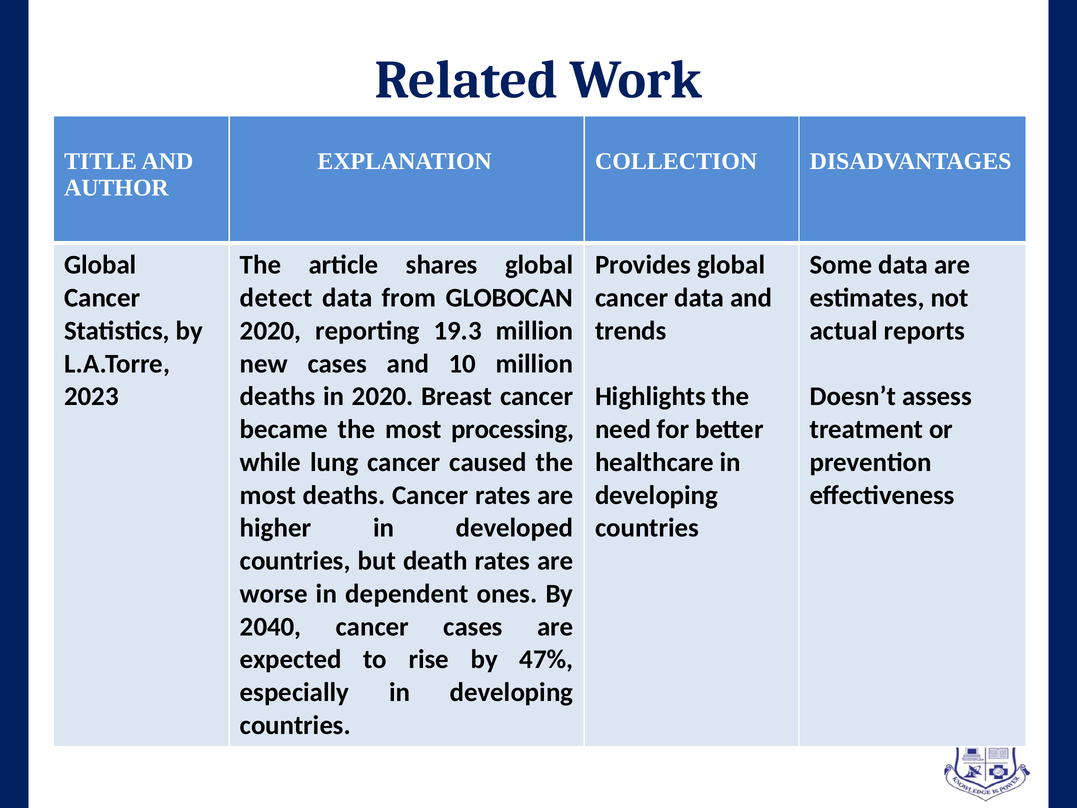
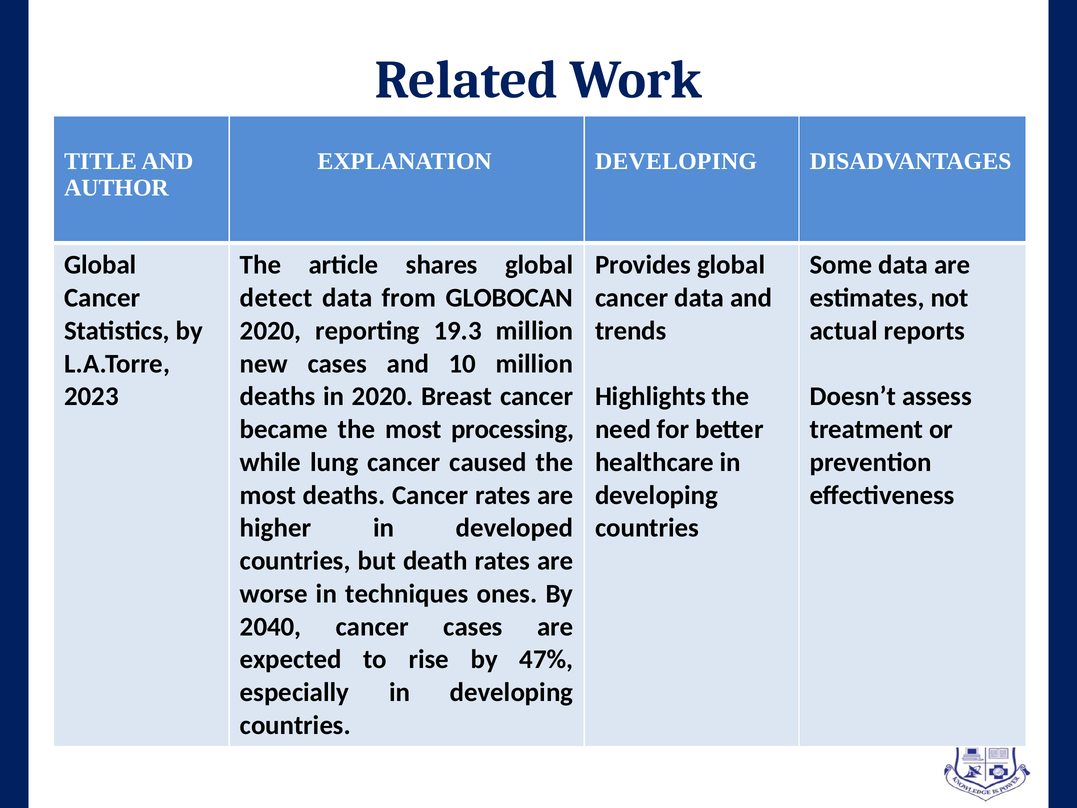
EXPLANATION COLLECTION: COLLECTION -> DEVELOPING
dependent: dependent -> techniques
